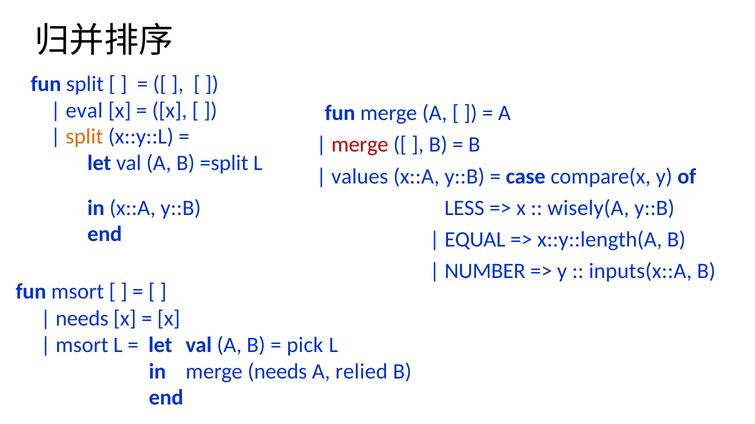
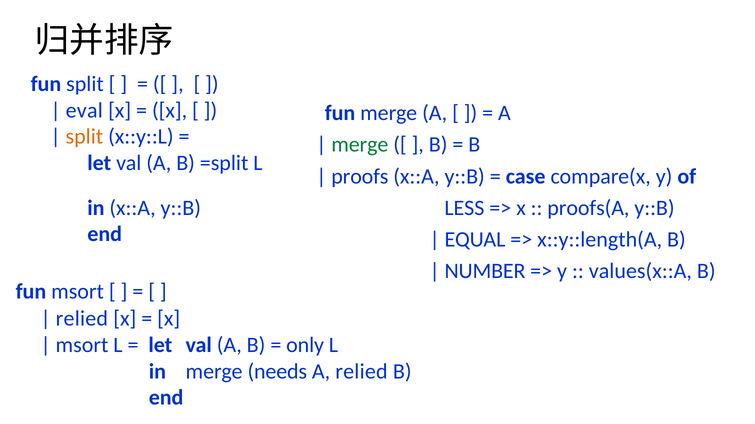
merge at (360, 145) colour: red -> green
values: values -> proofs
wisely(A: wisely(A -> proofs(A
inputs(x::A: inputs(x::A -> values(x::A
needs at (82, 319): needs -> relied
pick: pick -> only
